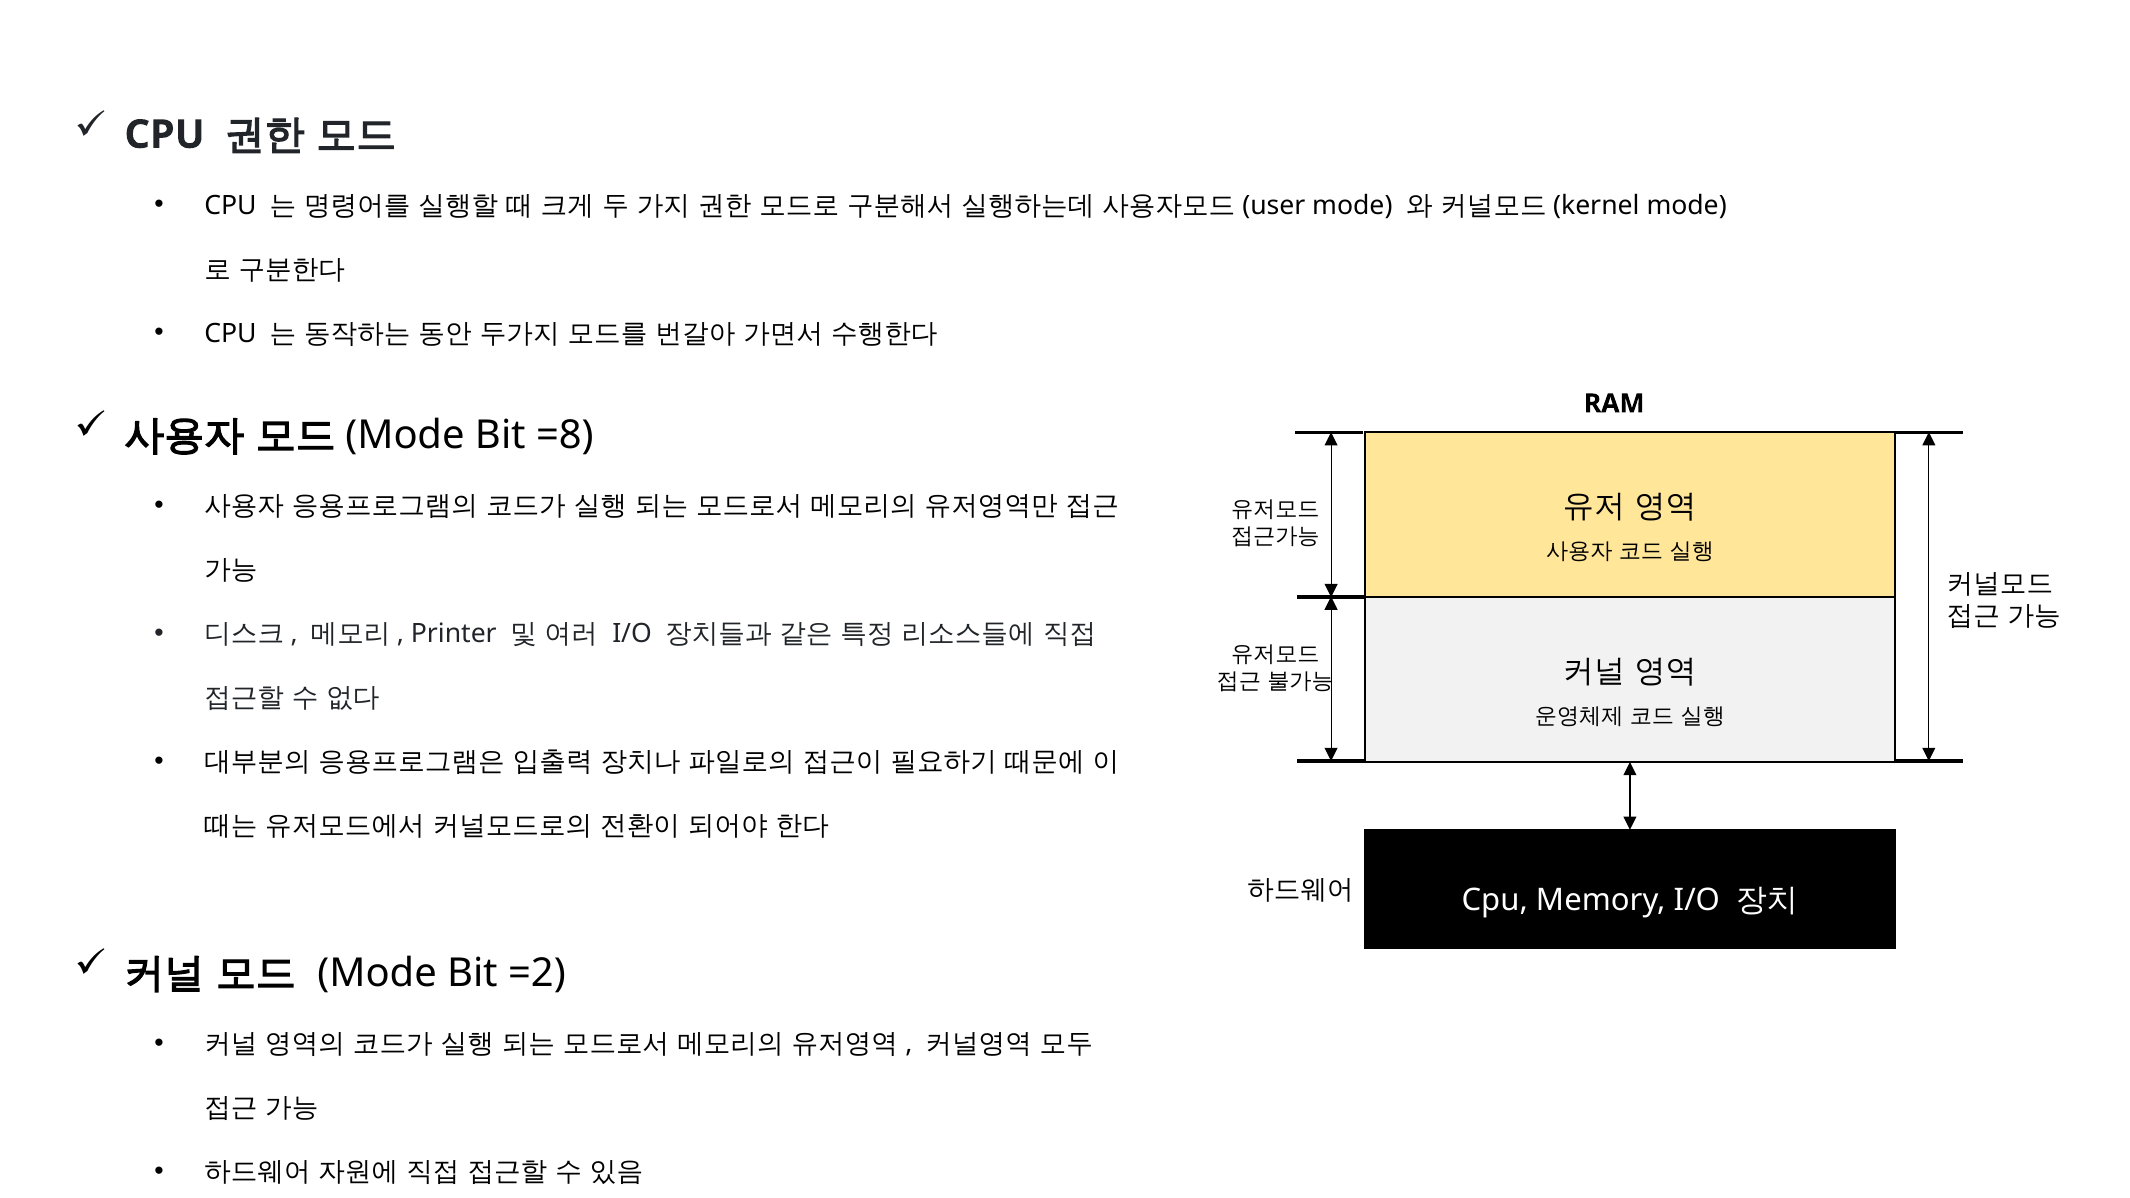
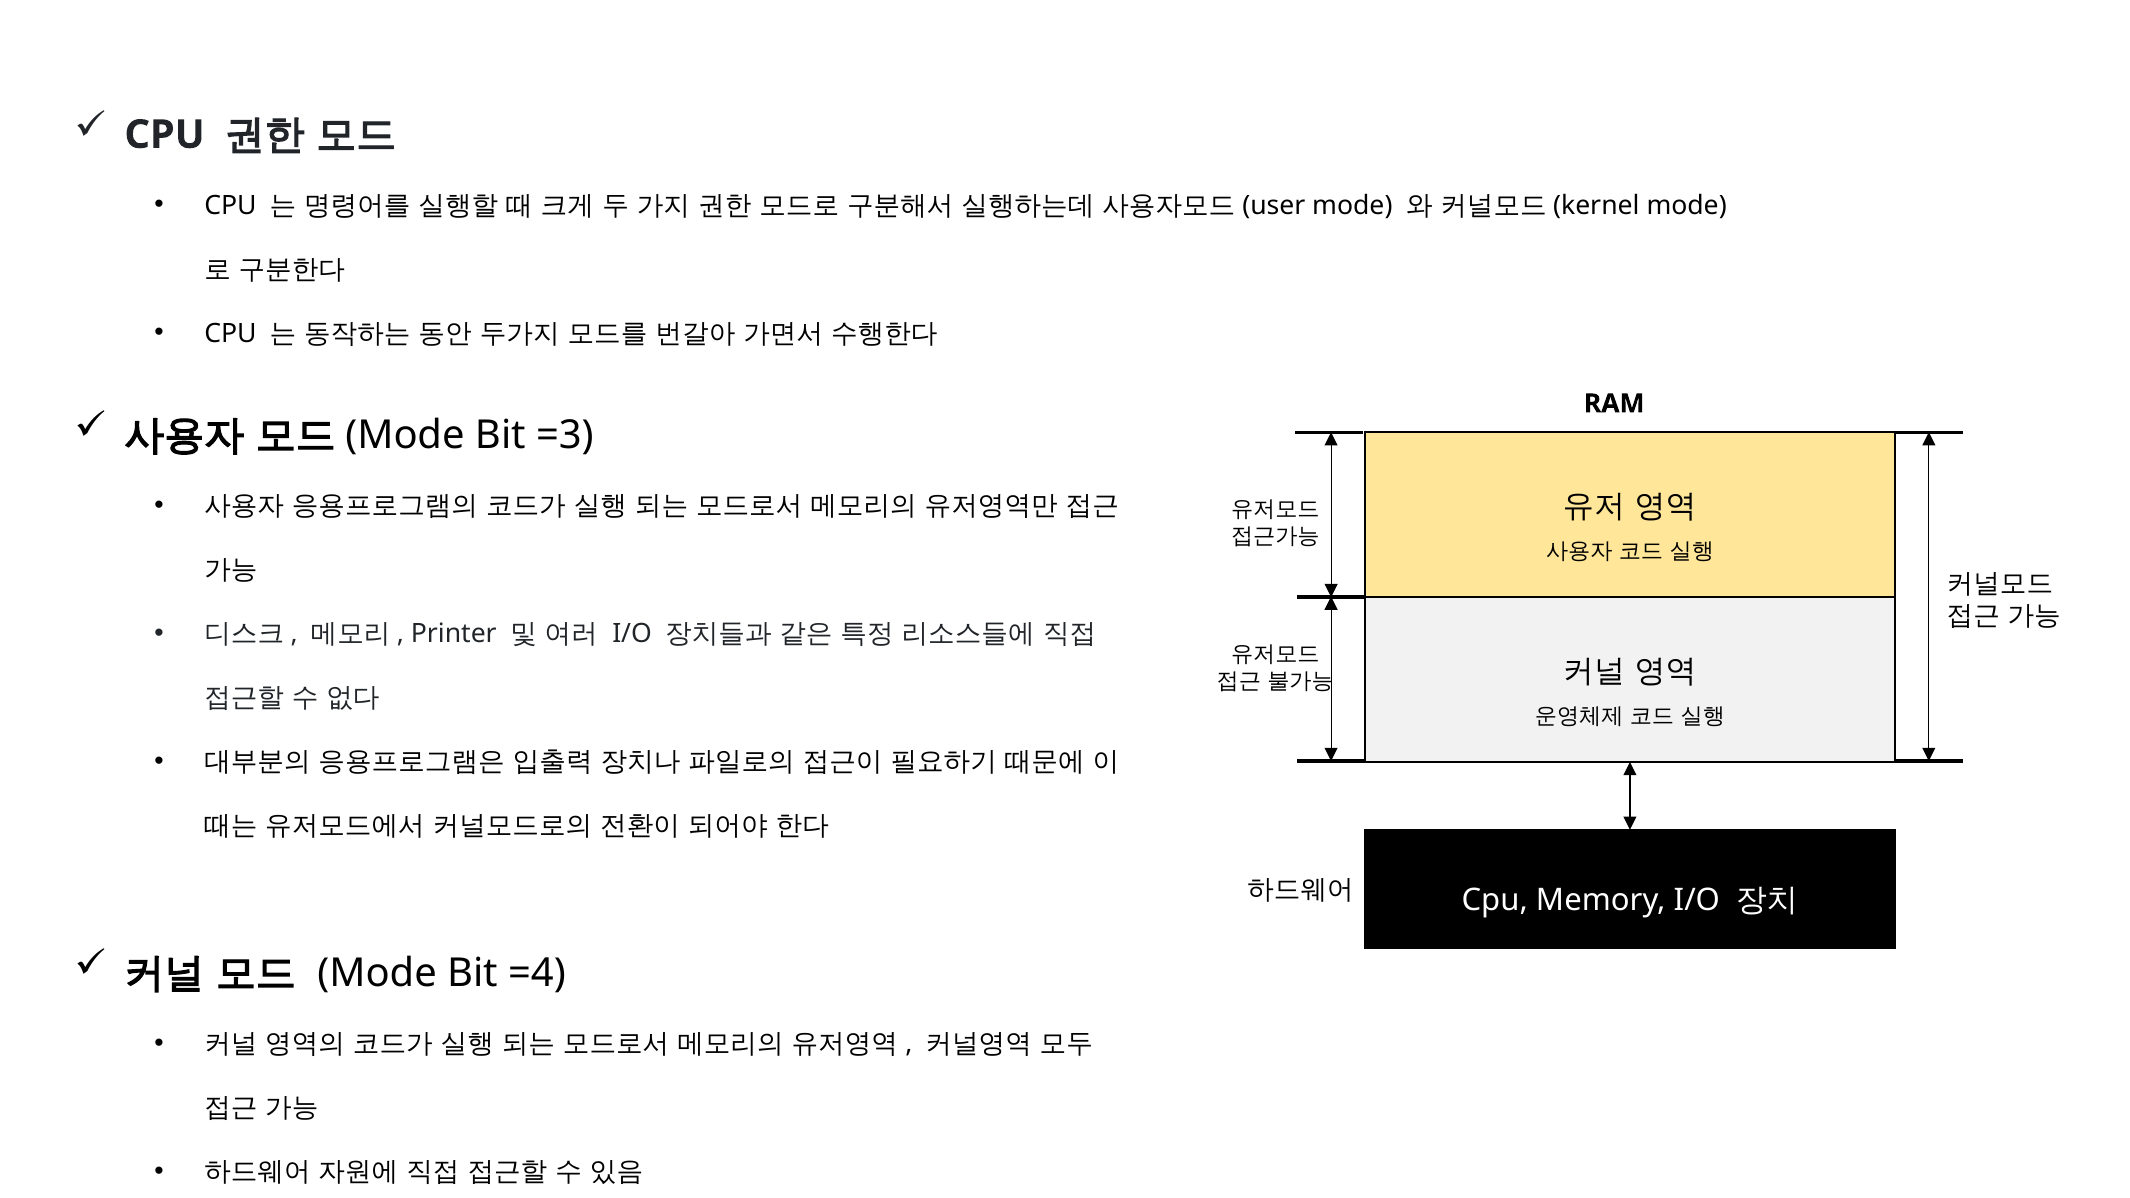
=8: =8 -> =3
=2: =2 -> =4
